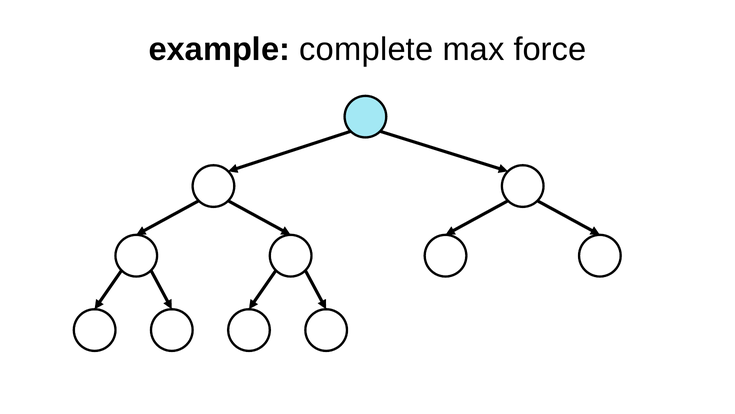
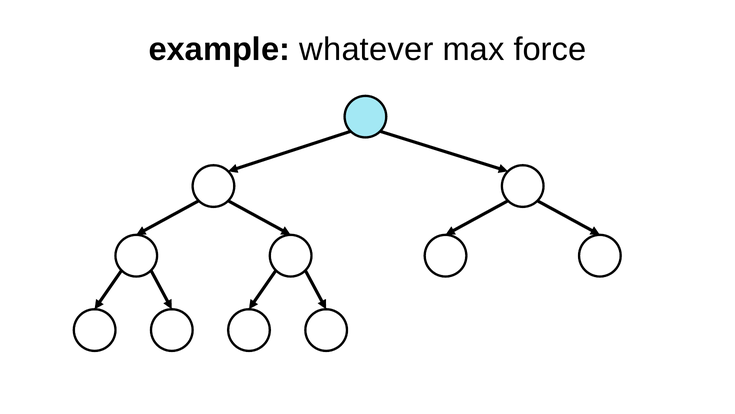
complete: complete -> whatever
